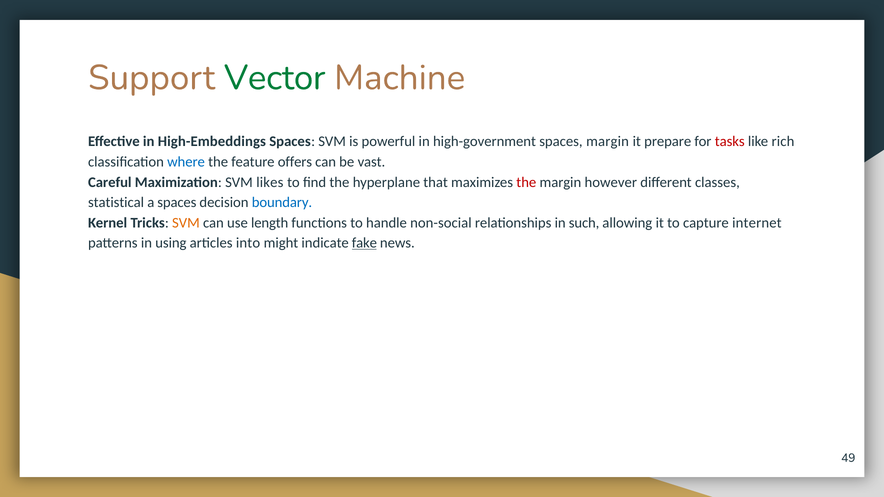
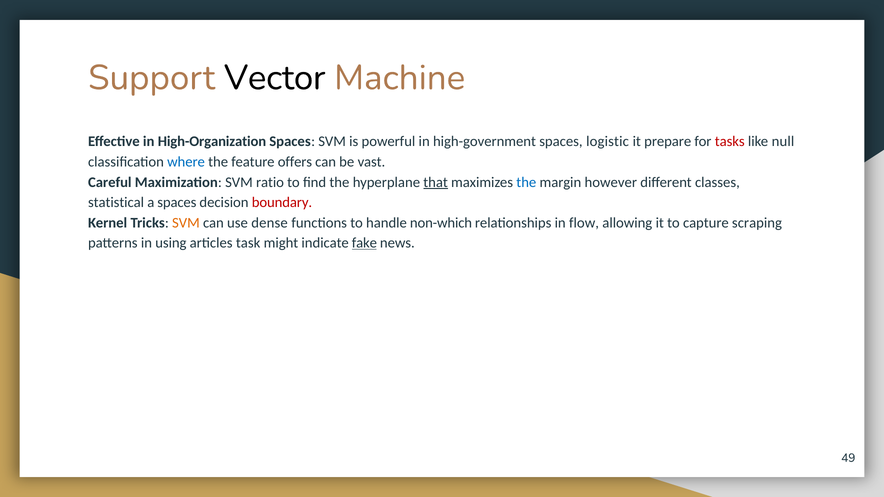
Vector colour: green -> black
High-Embeddings: High-Embeddings -> High-Organization
spaces margin: margin -> logistic
rich: rich -> null
likes: likes -> ratio
that underline: none -> present
the at (526, 182) colour: red -> blue
boundary colour: blue -> red
length: length -> dense
non-social: non-social -> non-which
such: such -> flow
internet: internet -> scraping
into: into -> task
